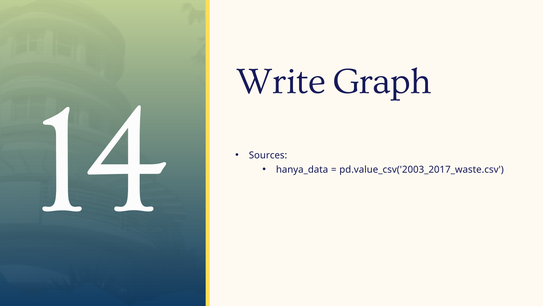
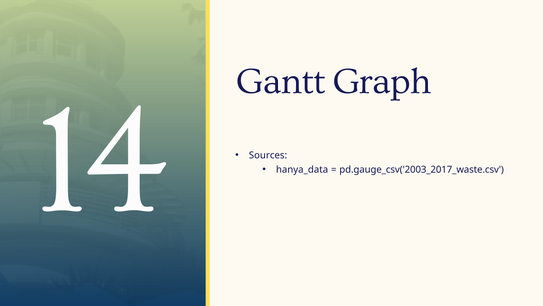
Write: Write -> Gantt
pd.value_csv('2003_2017_waste.csv: pd.value_csv('2003_2017_waste.csv -> pd.gauge_csv('2003_2017_waste.csv
